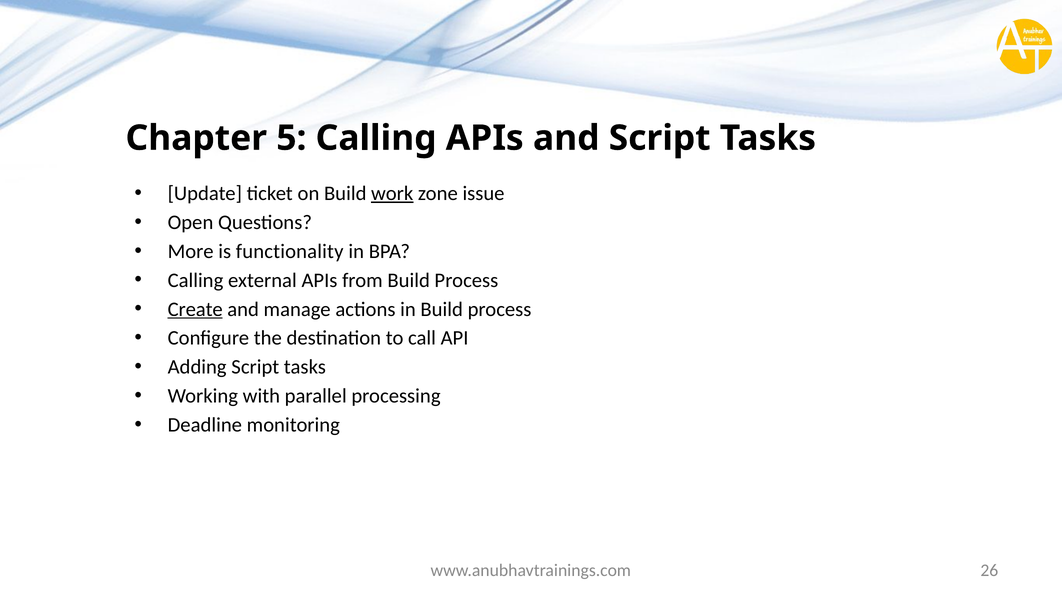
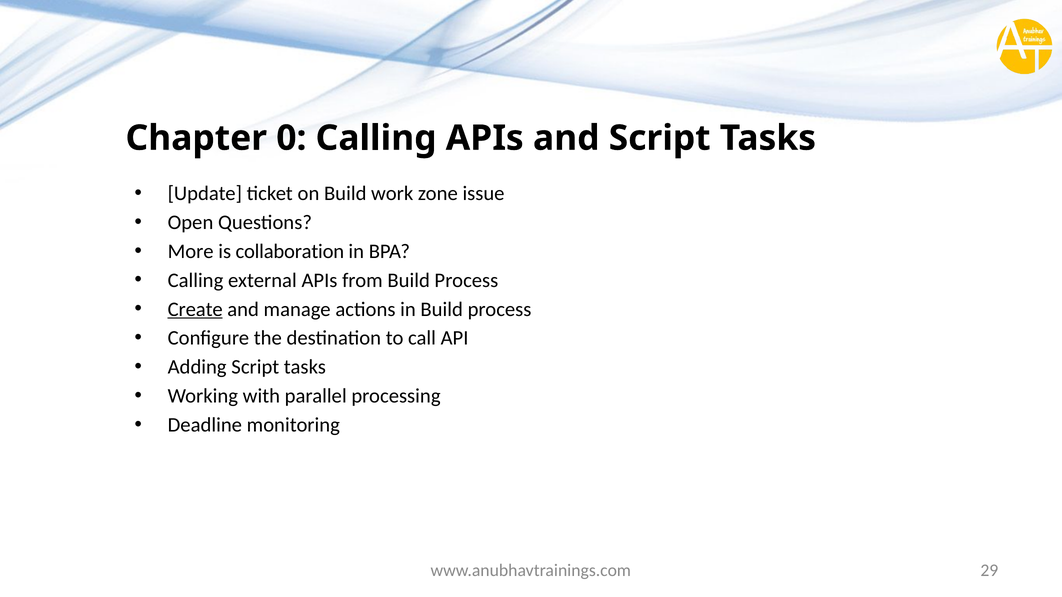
5: 5 -> 0
work underline: present -> none
functionality: functionality -> collaboration
26: 26 -> 29
